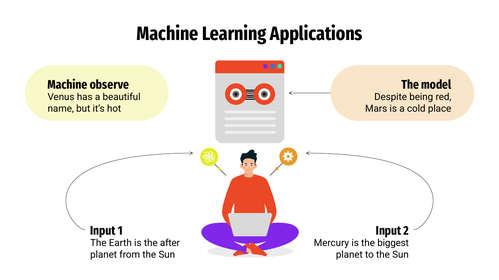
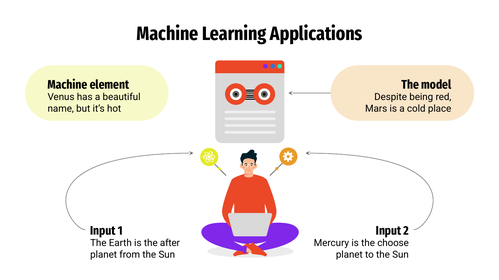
observe: observe -> element
biggest: biggest -> choose
